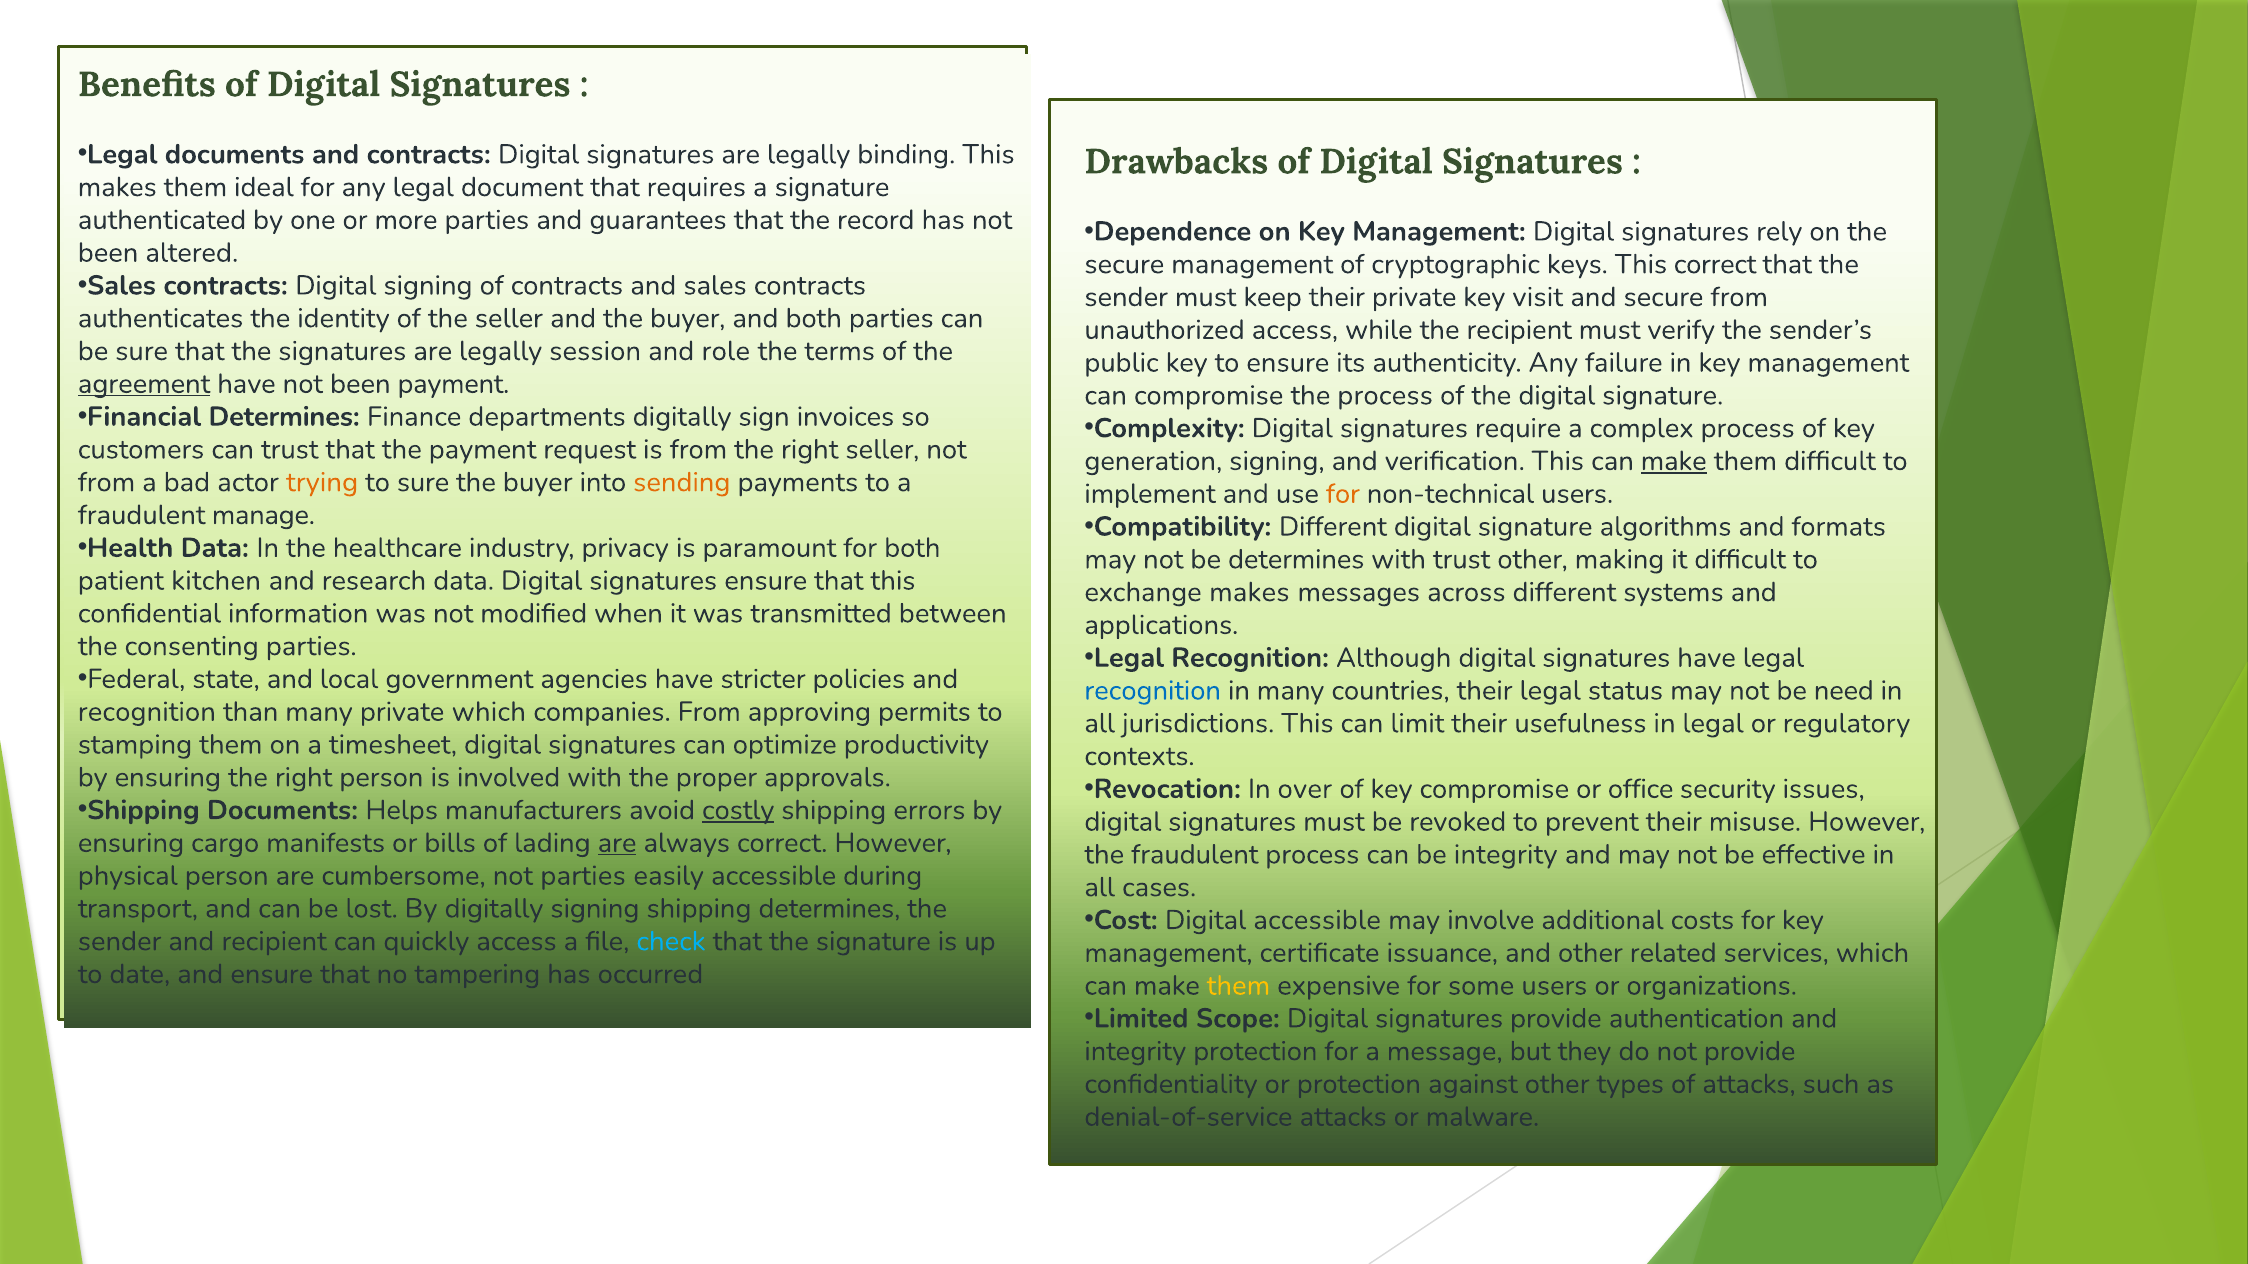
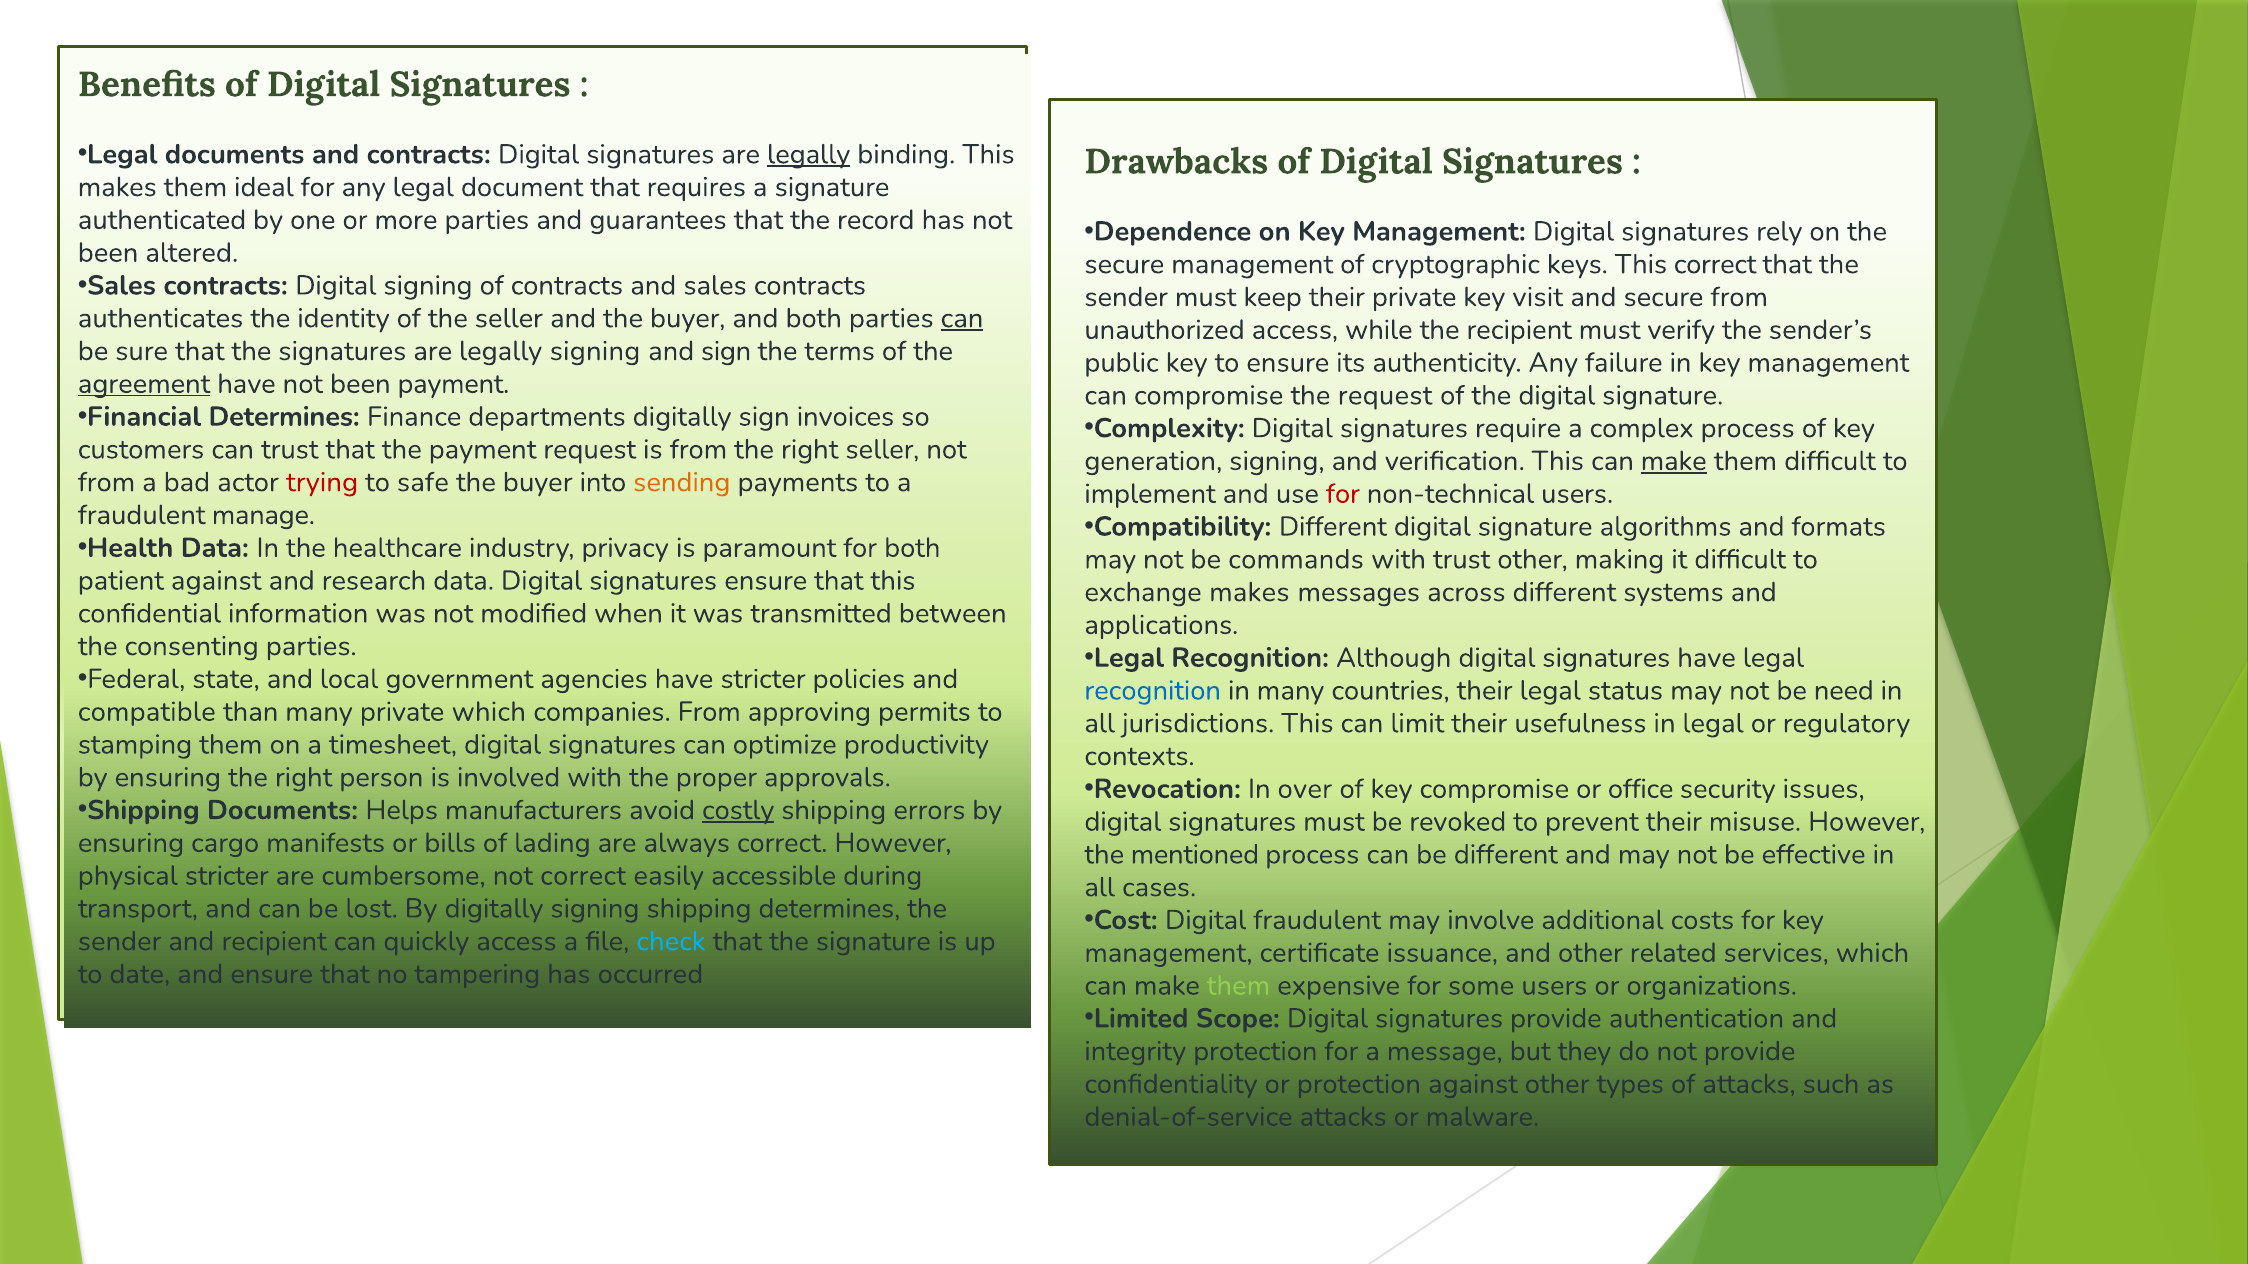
legally at (809, 154) underline: none -> present
can at (962, 318) underline: none -> present
legally session: session -> signing
and role: role -> sign
the process: process -> request
trying colour: orange -> red
to sure: sure -> safe
for at (1343, 494) colour: orange -> red
be determines: determines -> commands
patient kitchen: kitchen -> against
recognition at (147, 712): recognition -> compatible
are at (617, 843) underline: present -> none
the fraudulent: fraudulent -> mentioned
be integrity: integrity -> different
physical person: person -> stricter
not parties: parties -> correct
Digital accessible: accessible -> fraudulent
them at (1238, 986) colour: yellow -> light green
